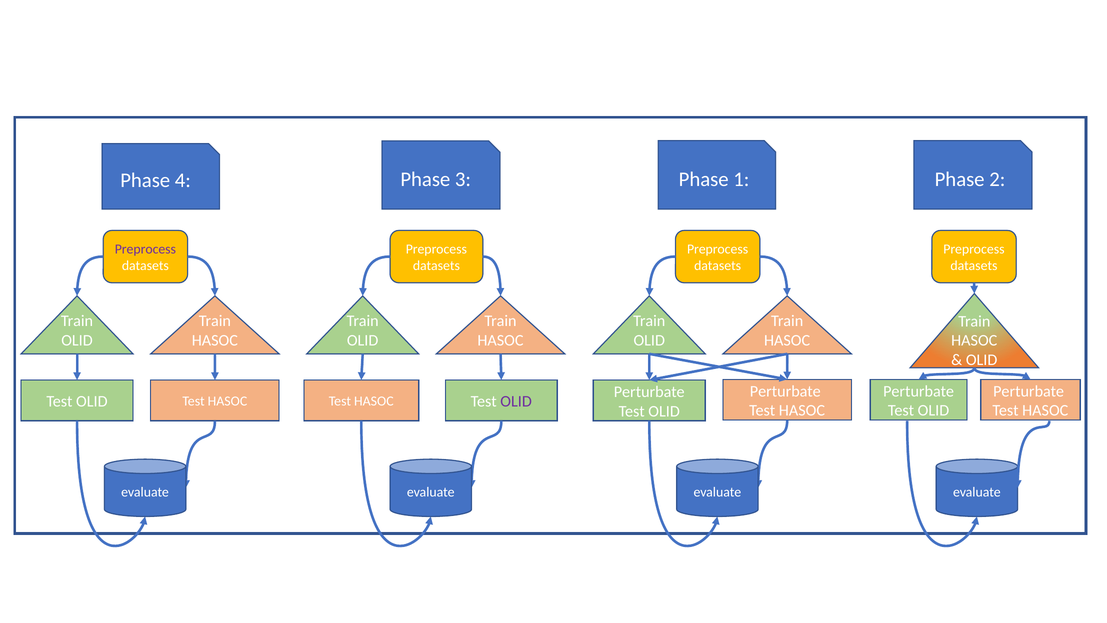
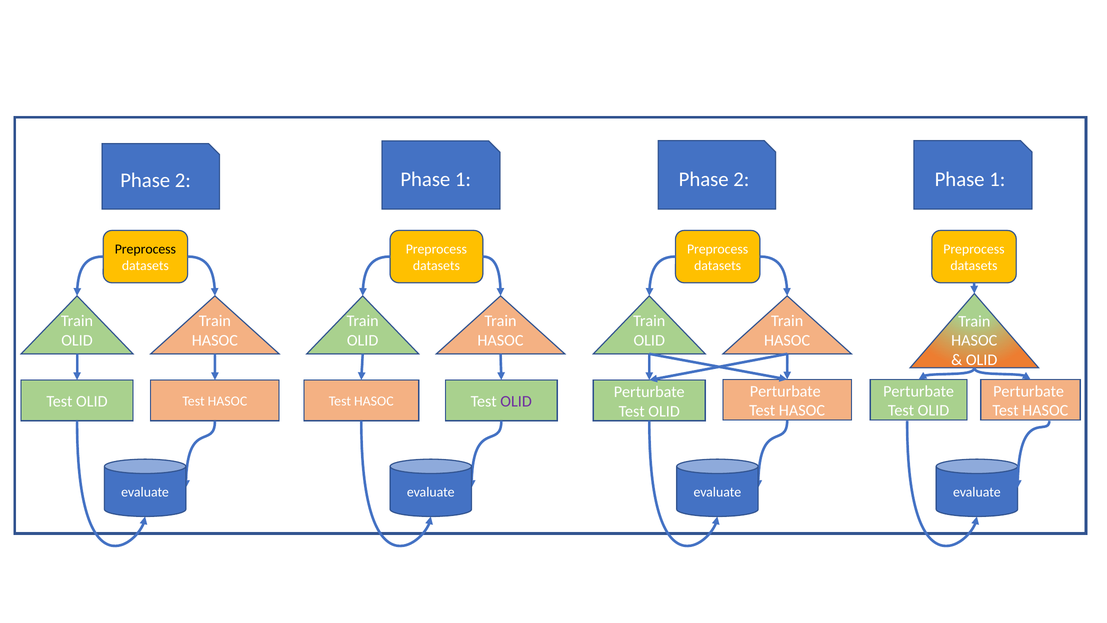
2 at (997, 179): 2 -> 1
4 at (183, 180): 4 -> 2
3 at (463, 179): 3 -> 1
1 at (741, 179): 1 -> 2
Preprocess at (145, 249) colour: purple -> black
